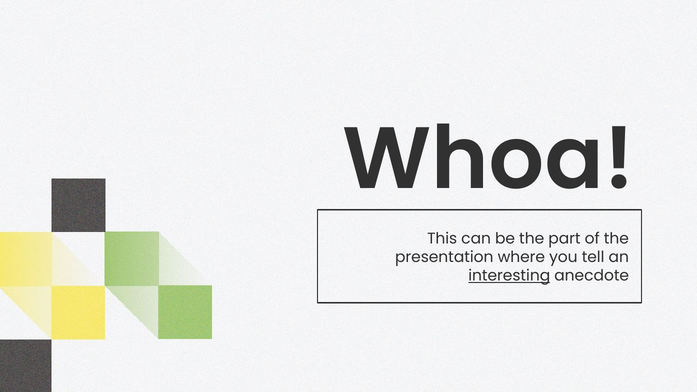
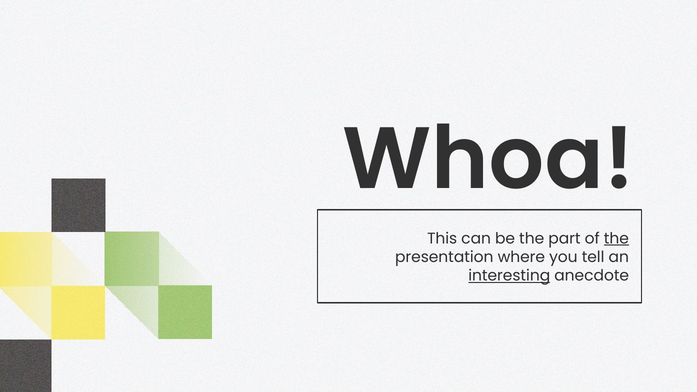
the at (616, 239) underline: none -> present
